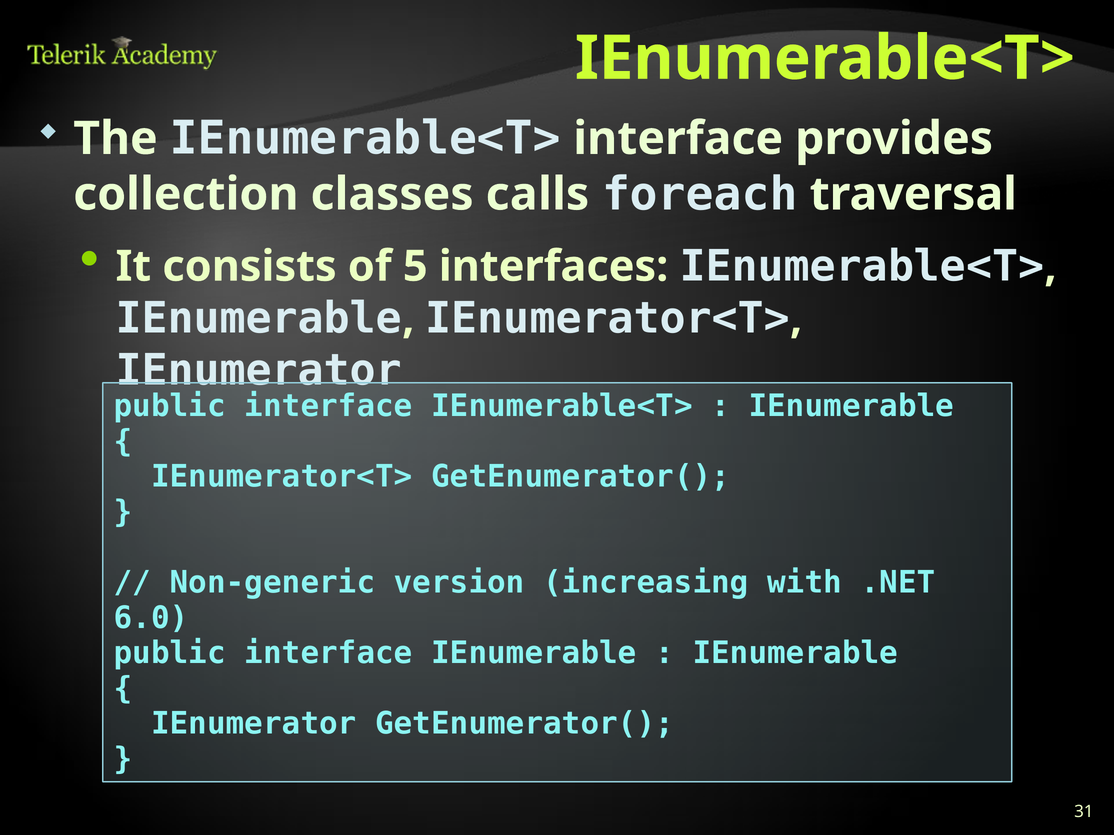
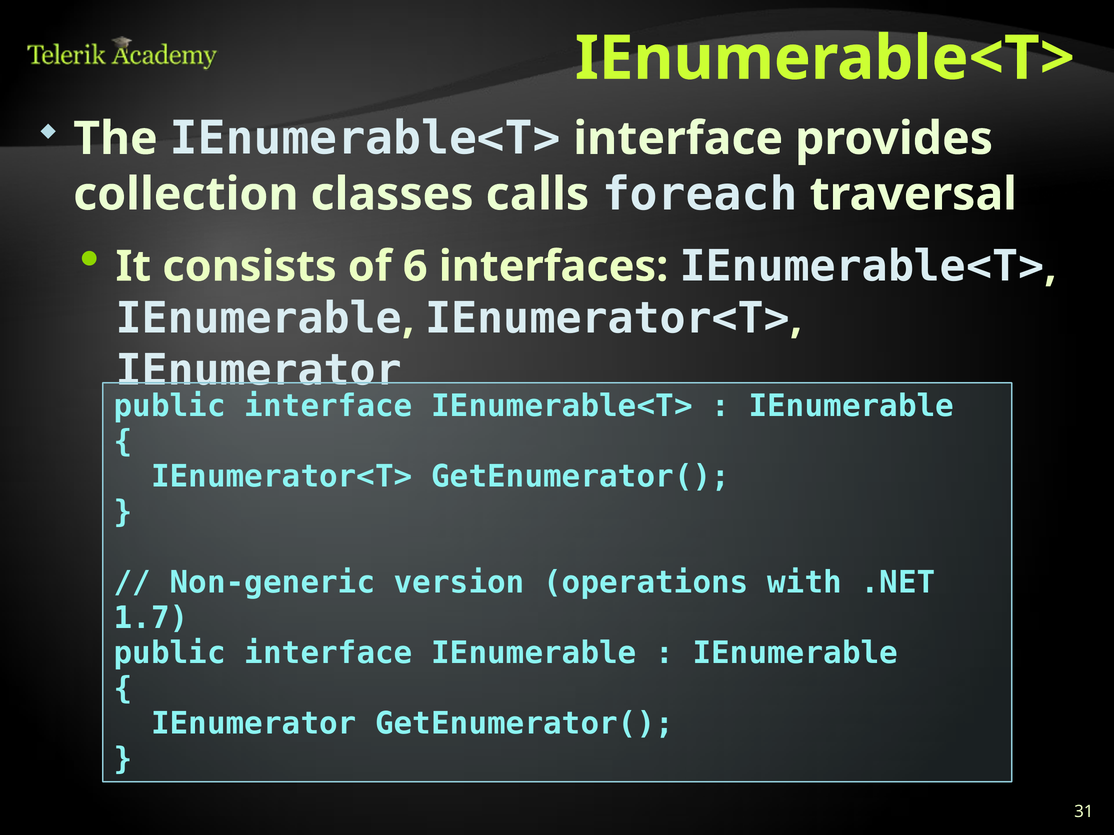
5: 5 -> 6
increasing: increasing -> operations
6.0: 6.0 -> 1.7
